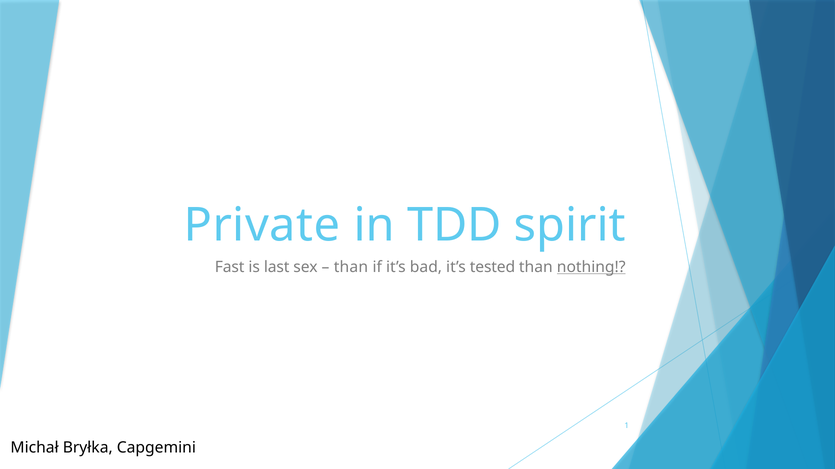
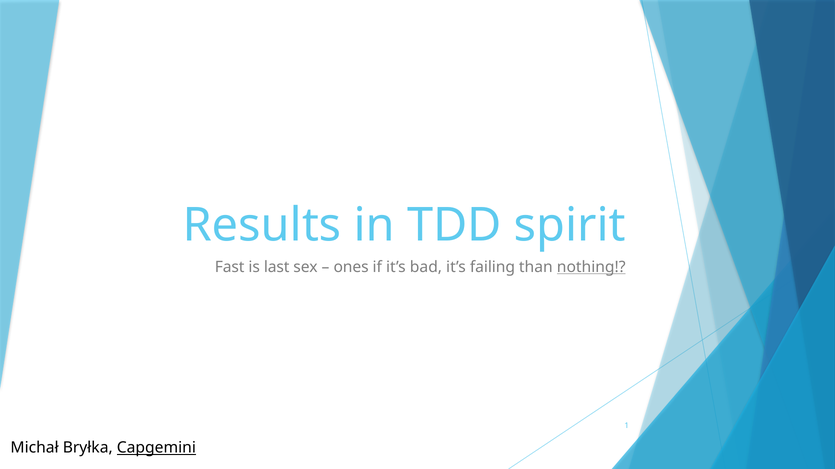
Private: Private -> Results
than at (351, 267): than -> ones
tested: tested -> failing
Capgemini underline: none -> present
